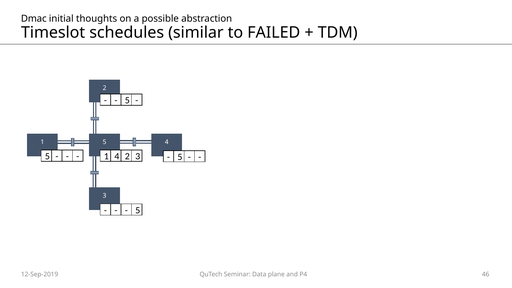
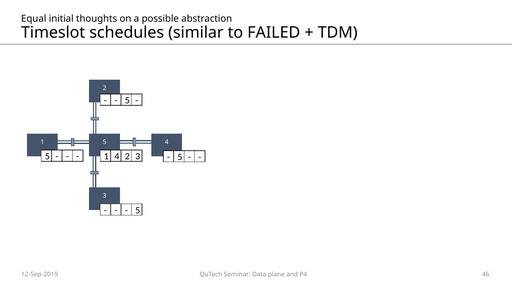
Dmac: Dmac -> Equal
